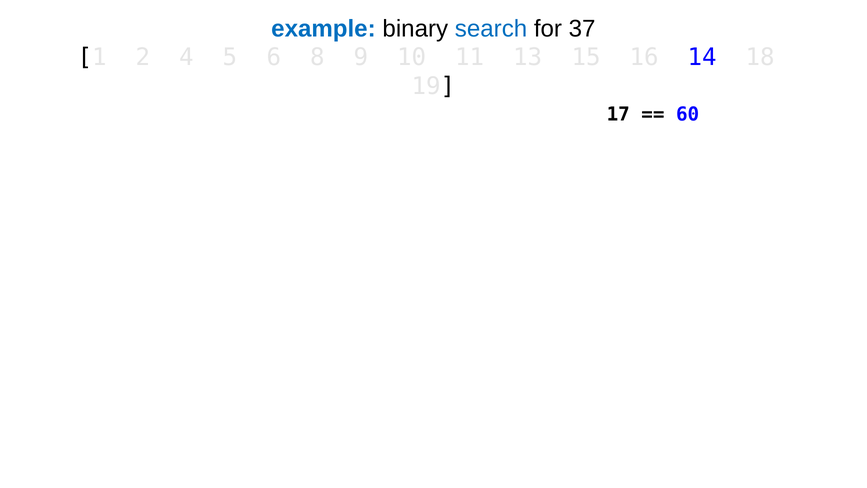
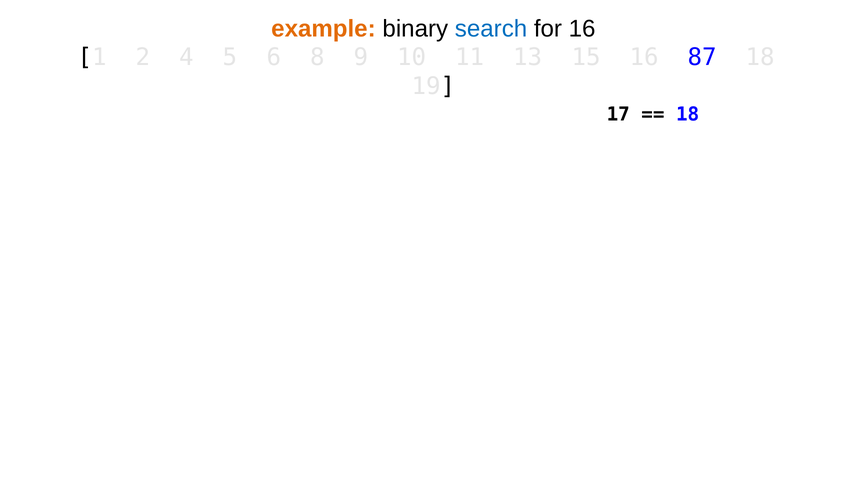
example colour: blue -> orange
for 37: 37 -> 16
14: 14 -> 87
60 at (688, 114): 60 -> 18
